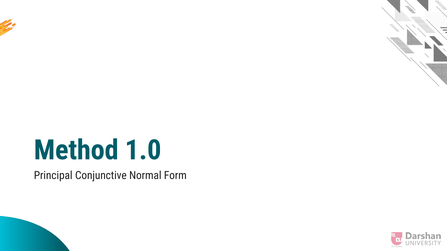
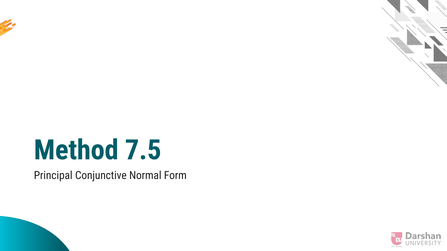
1.0: 1.0 -> 7.5
